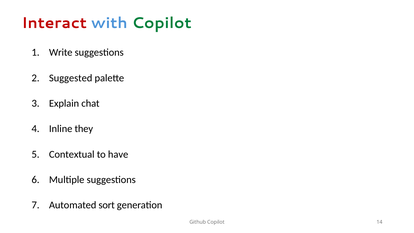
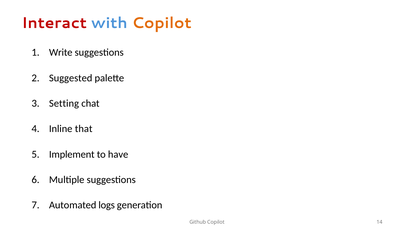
Copilot at (162, 23) colour: green -> orange
Explain: Explain -> Setting
they: they -> that
Contextual: Contextual -> Implement
sort: sort -> logs
